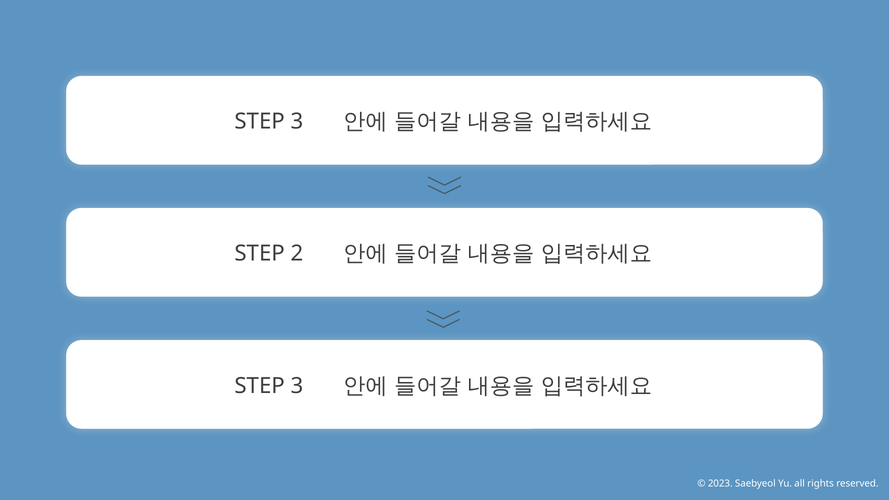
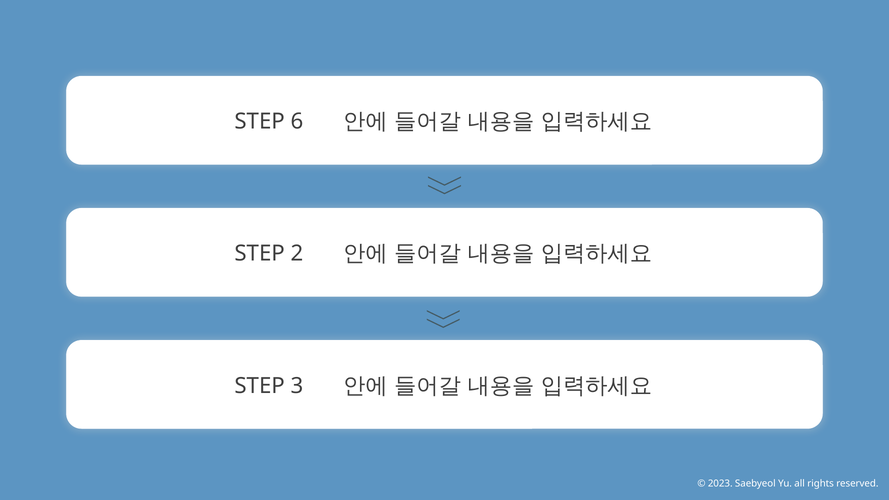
3 at (297, 122): 3 -> 6
